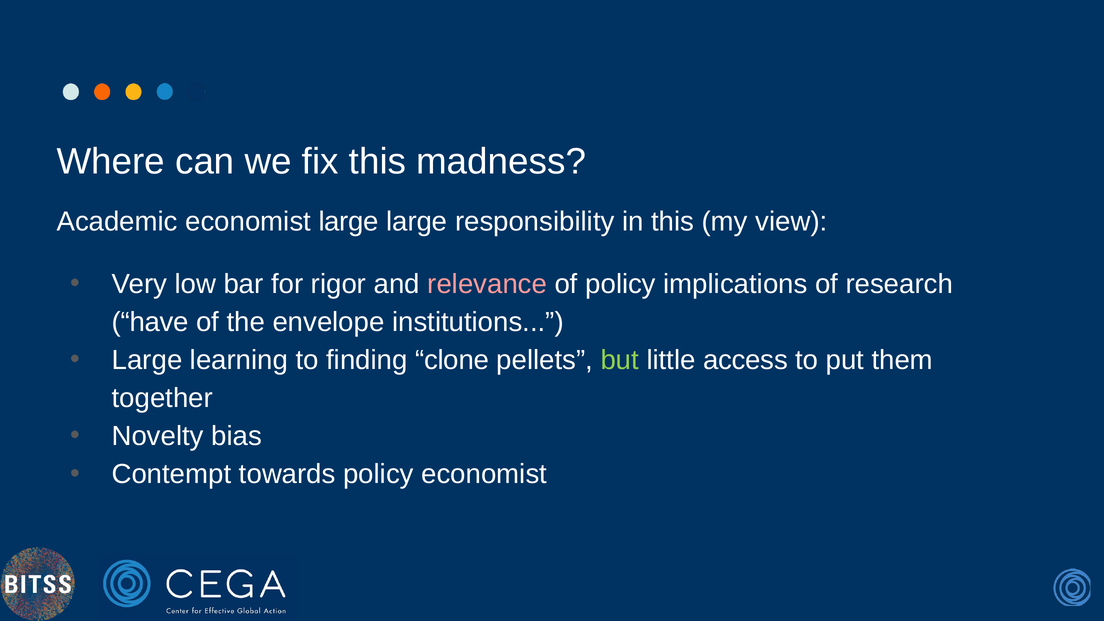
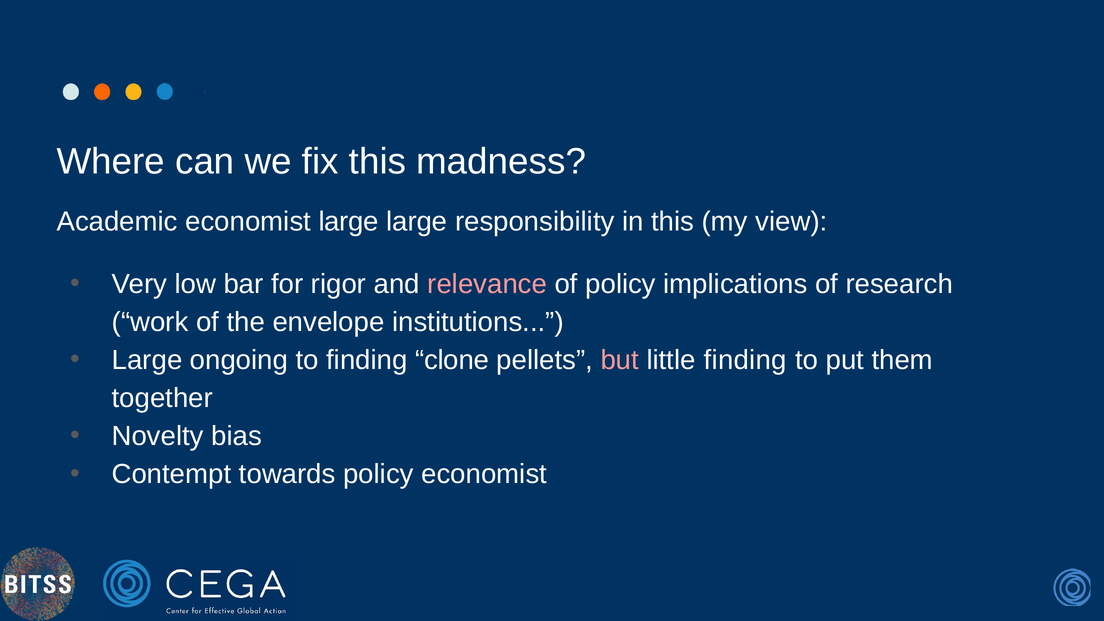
have: have -> work
learning: learning -> ongoing
but colour: light green -> pink
little access: access -> finding
